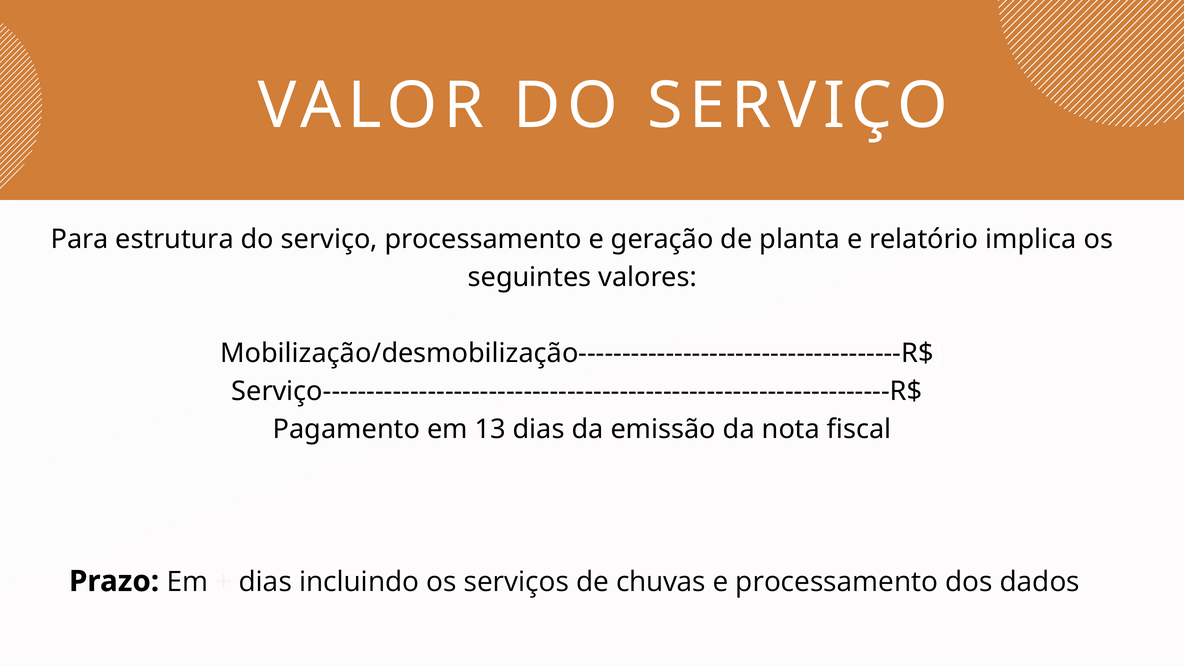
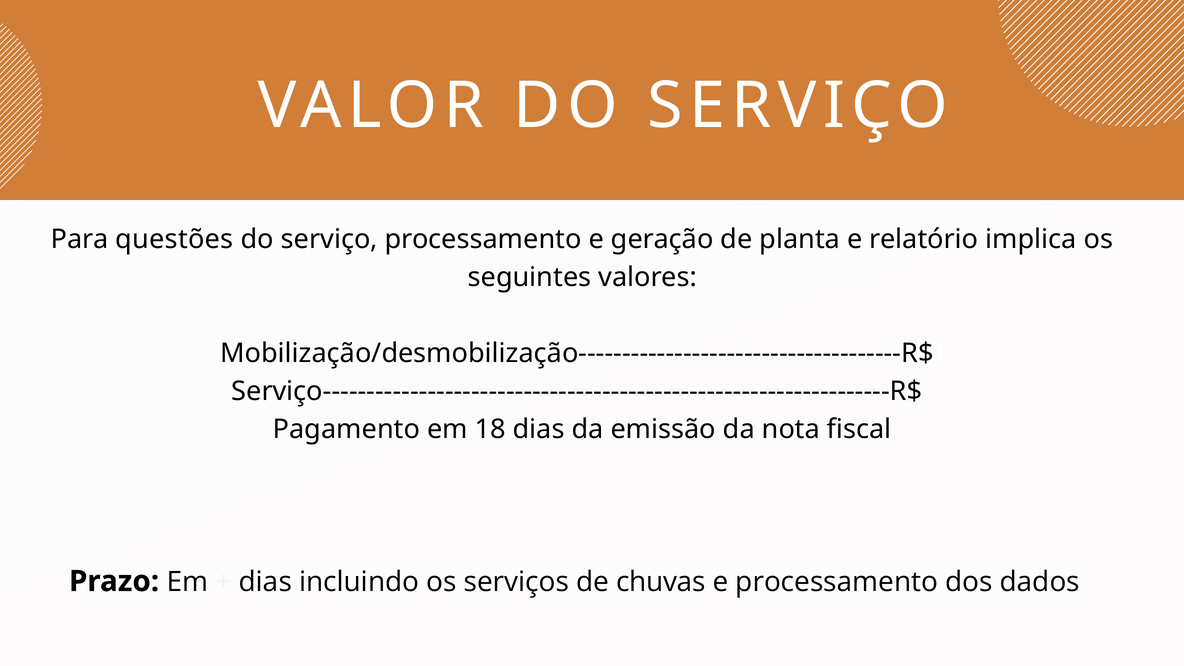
estrutura: estrutura -> questões
13: 13 -> 18
